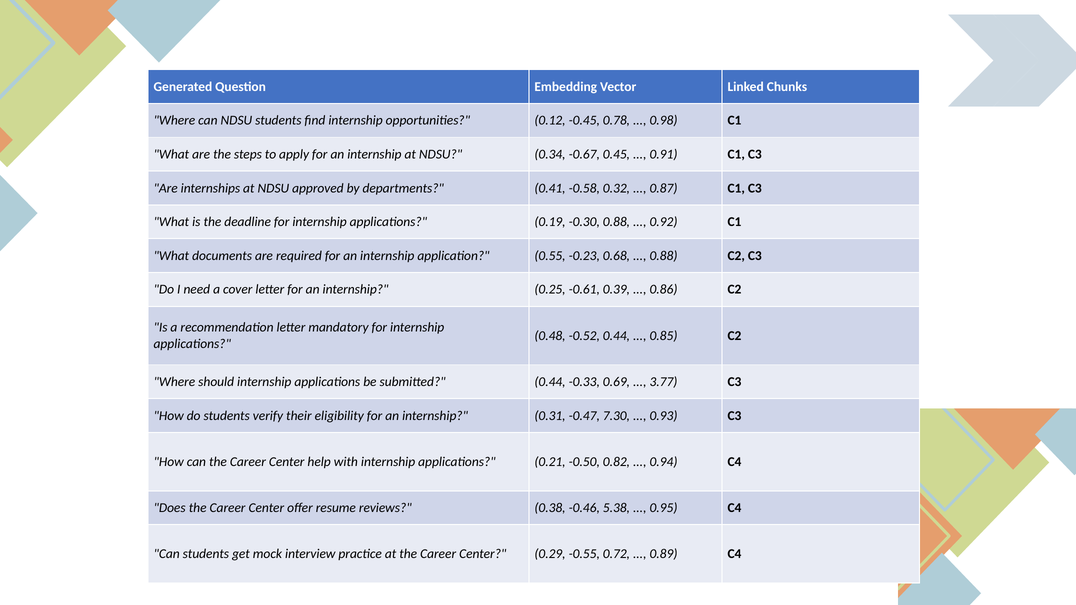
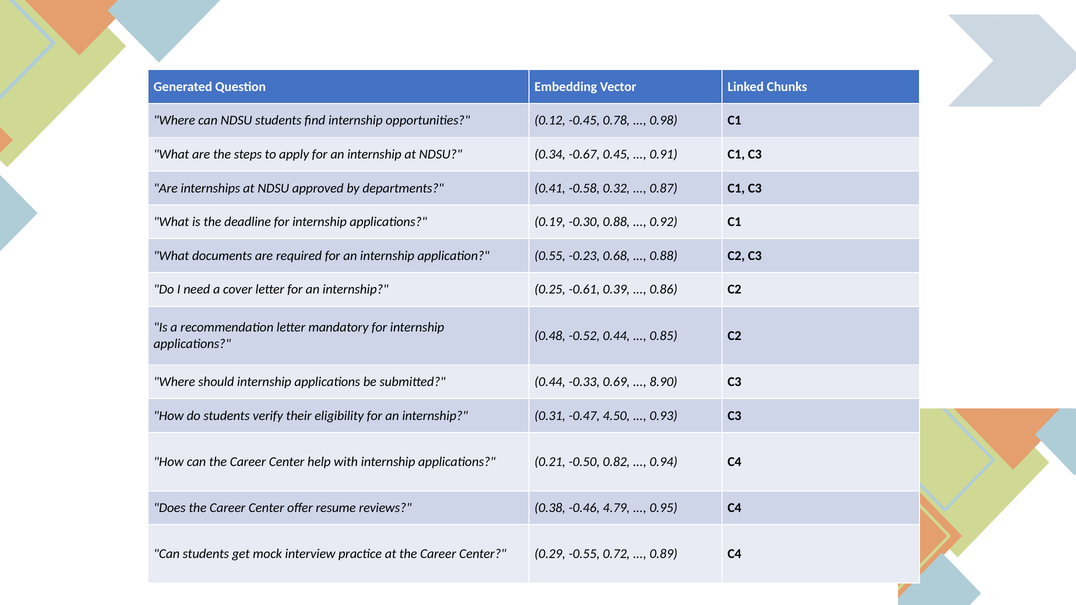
3.77: 3.77 -> 8.90
7.30: 7.30 -> 4.50
5.38: 5.38 -> 4.79
